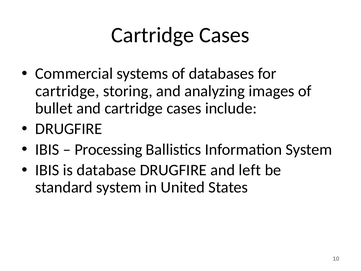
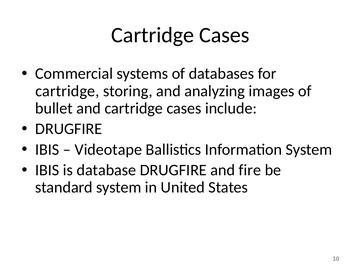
Processing: Processing -> Videotape
left: left -> fire
